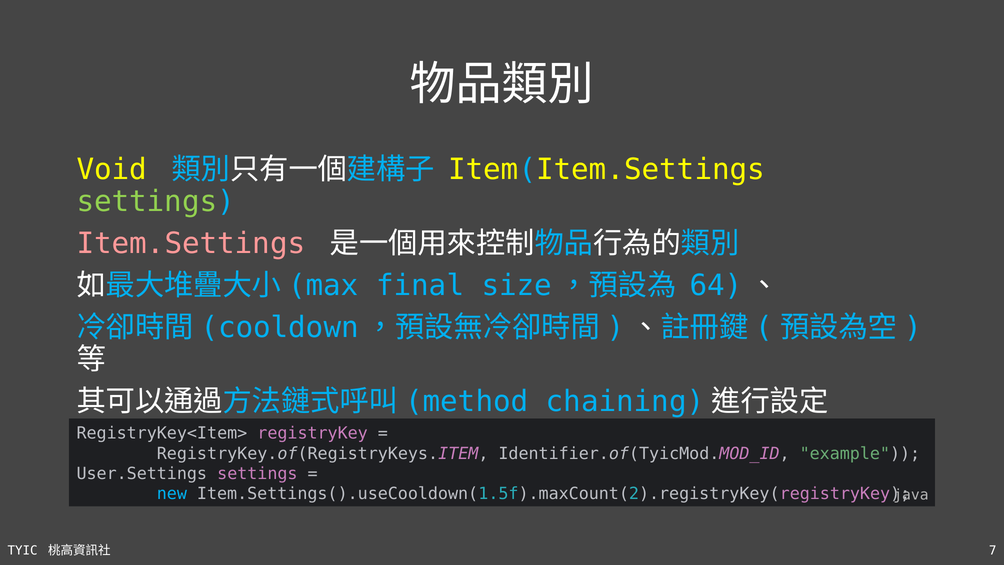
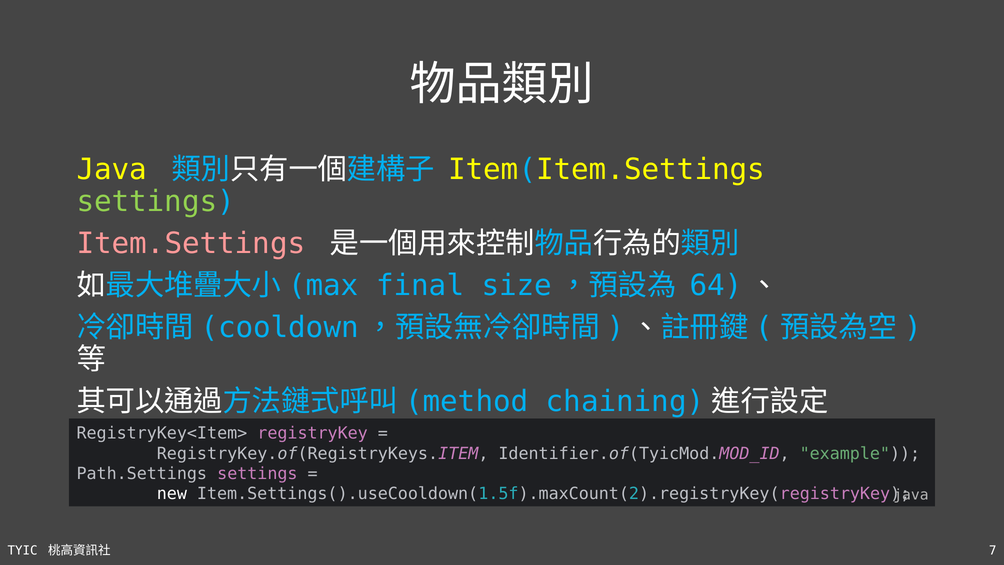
Void at (112, 170): Void -> Java
User.Settings: User.Settings -> Path.Settings
new colour: light blue -> white
